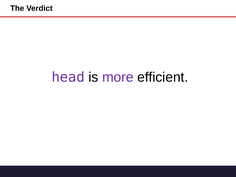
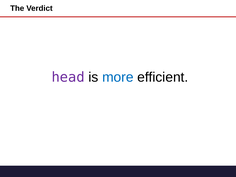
more colour: purple -> blue
